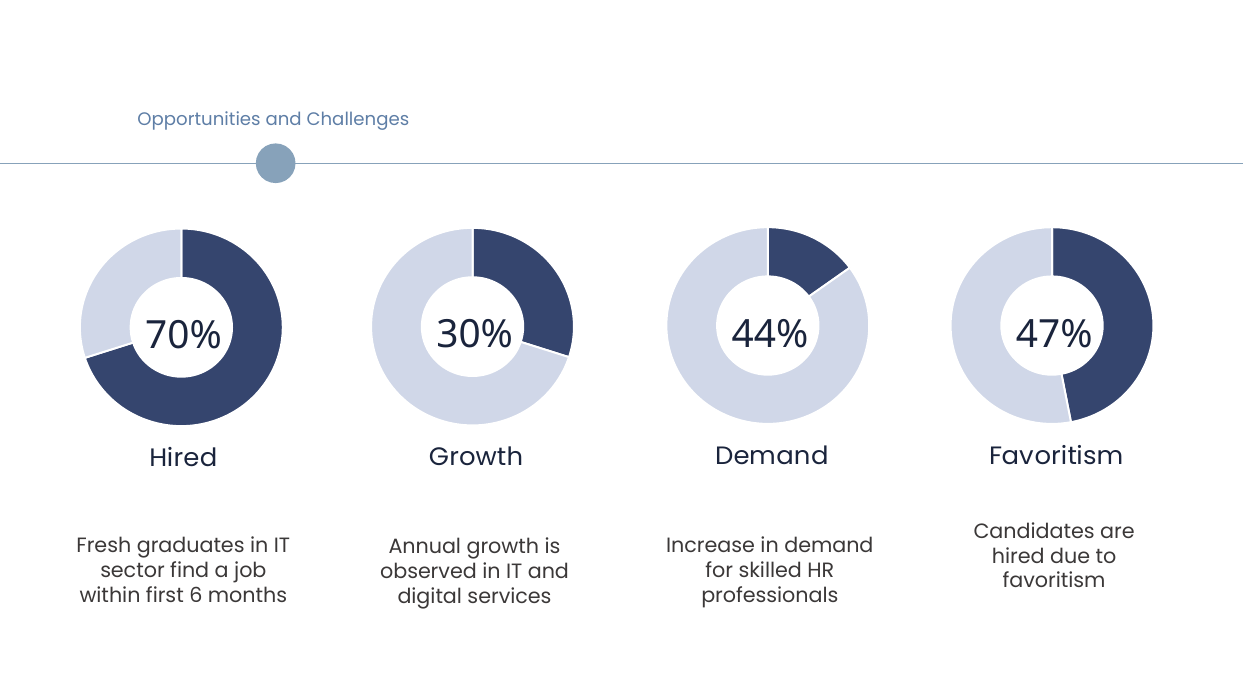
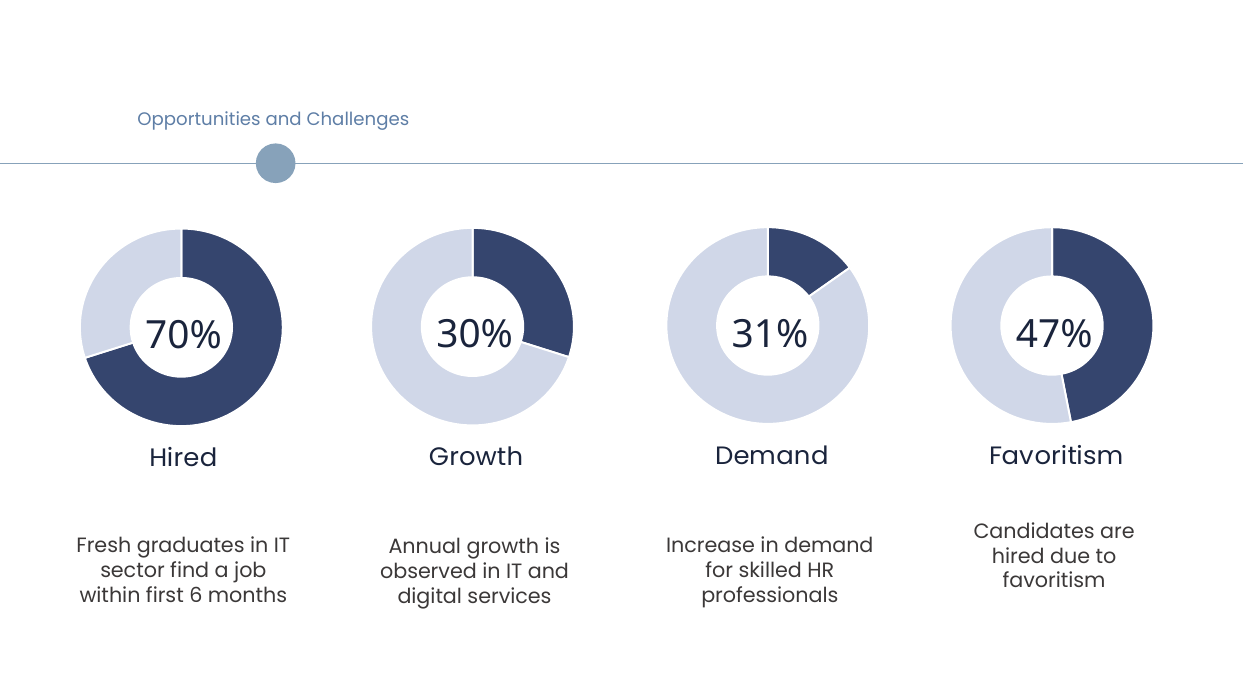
44%: 44% -> 31%
